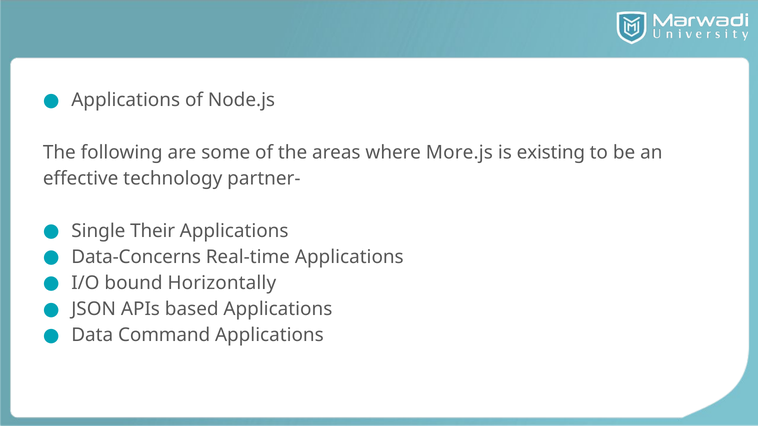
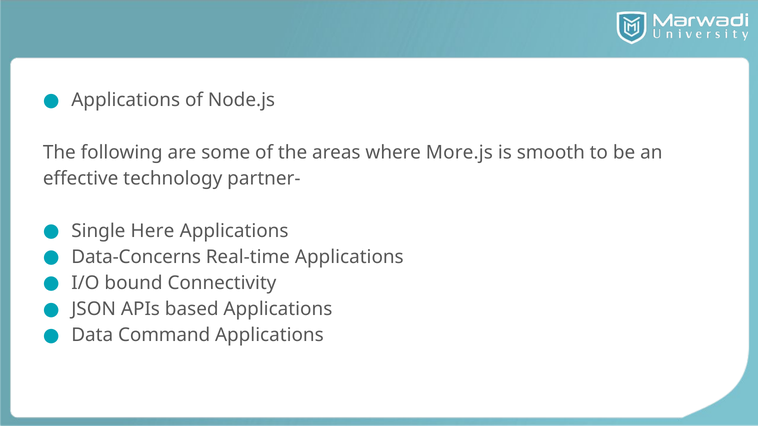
existing: existing -> smooth
Their: Their -> Here
Horizontally: Horizontally -> Connectivity
